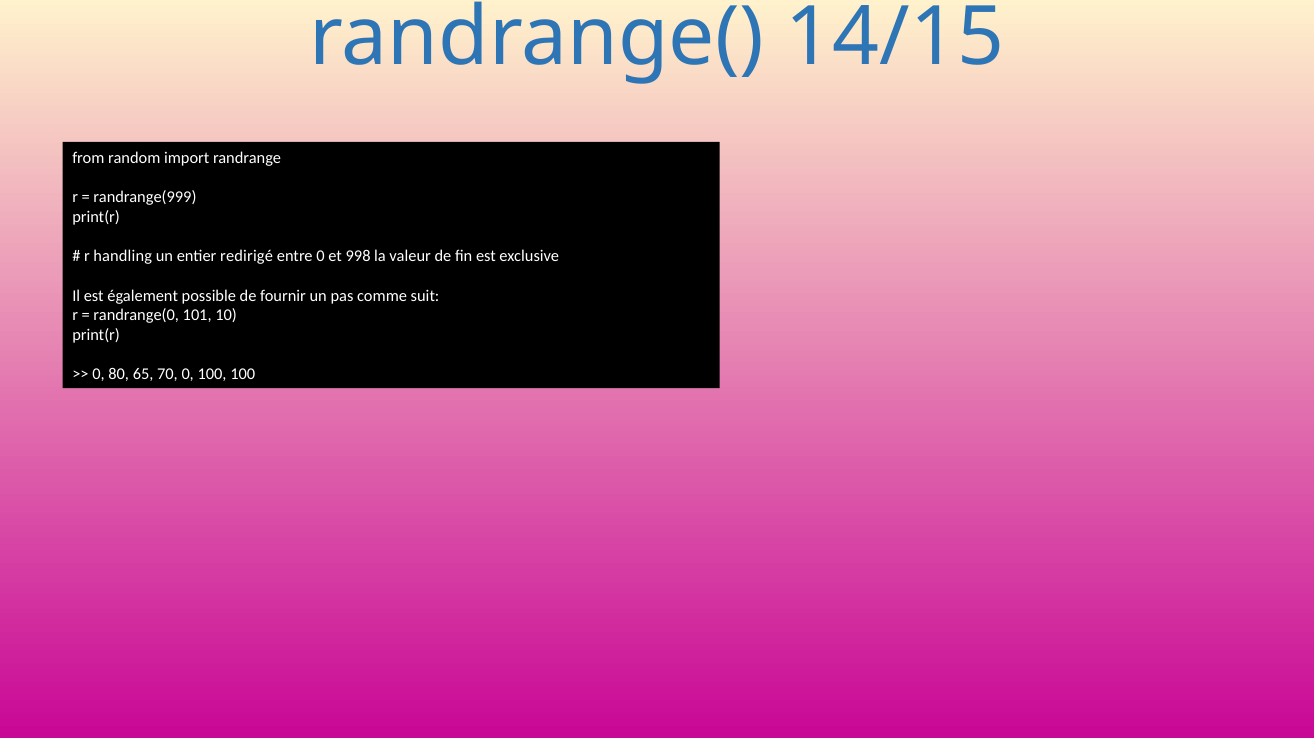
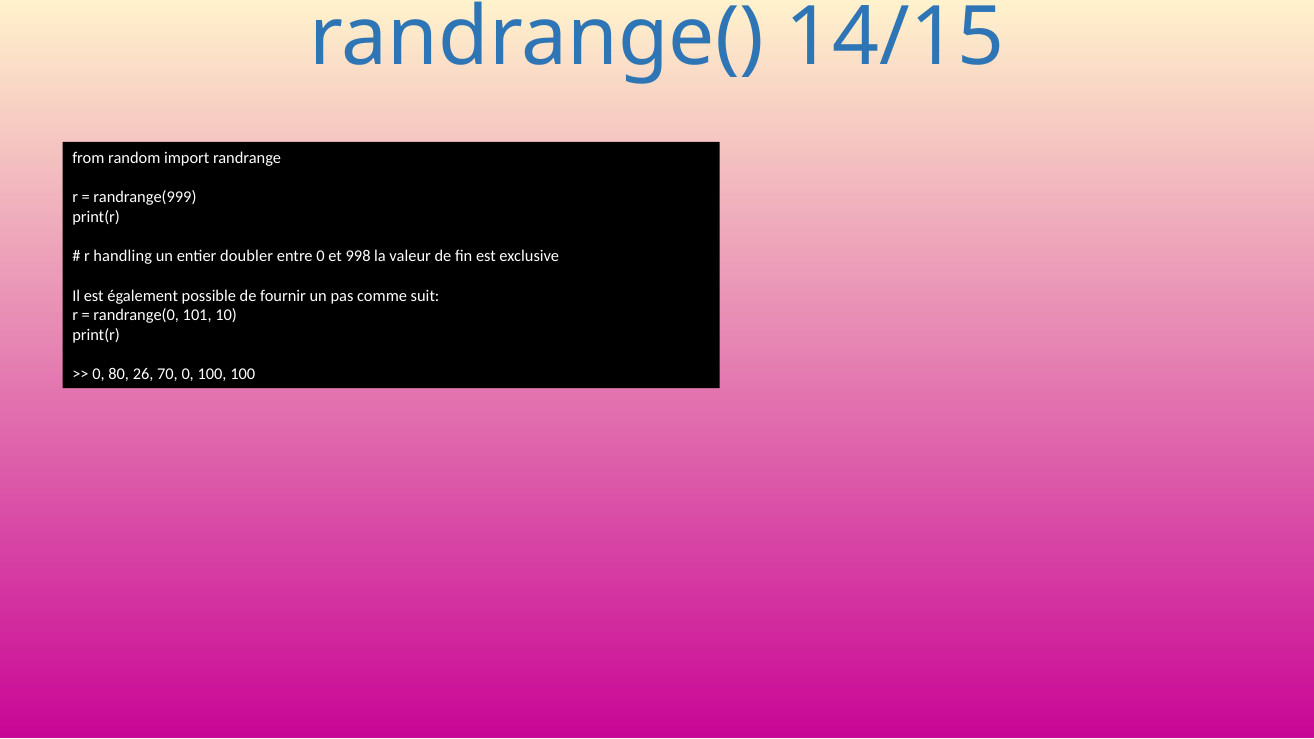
redirigé: redirigé -> doubler
65: 65 -> 26
